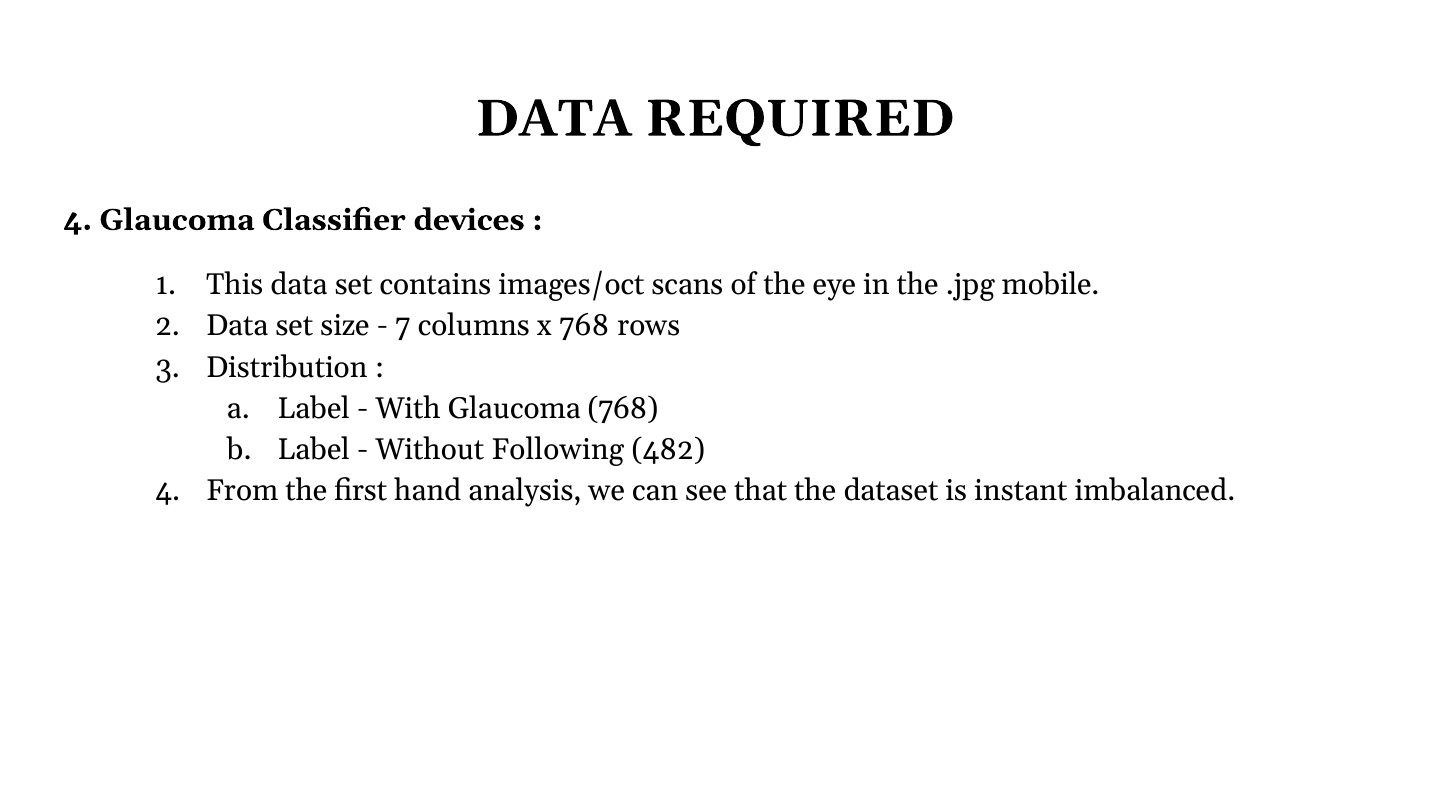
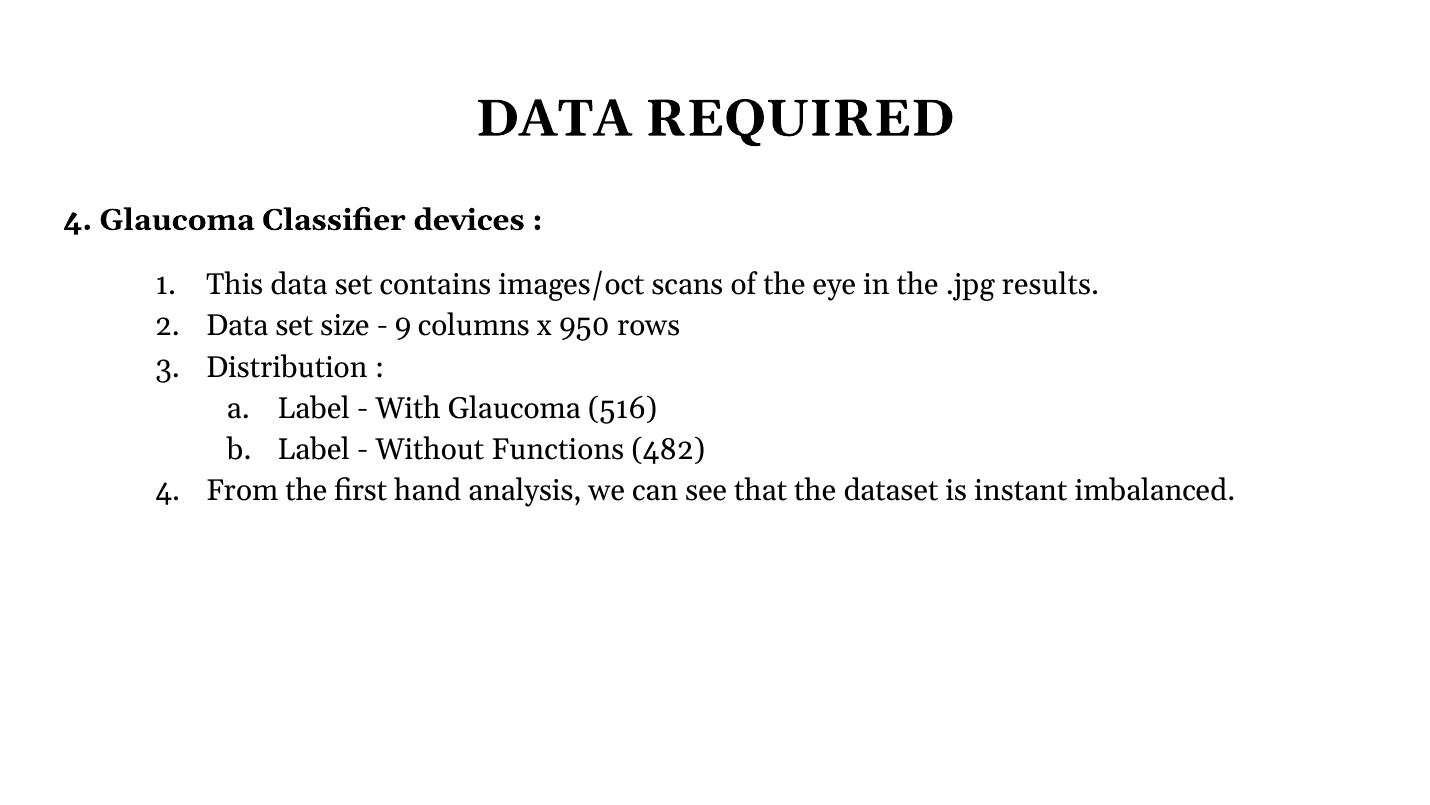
mobile: mobile -> results
7: 7 -> 9
x 768: 768 -> 950
Glaucoma 768: 768 -> 516
Following: Following -> Functions
